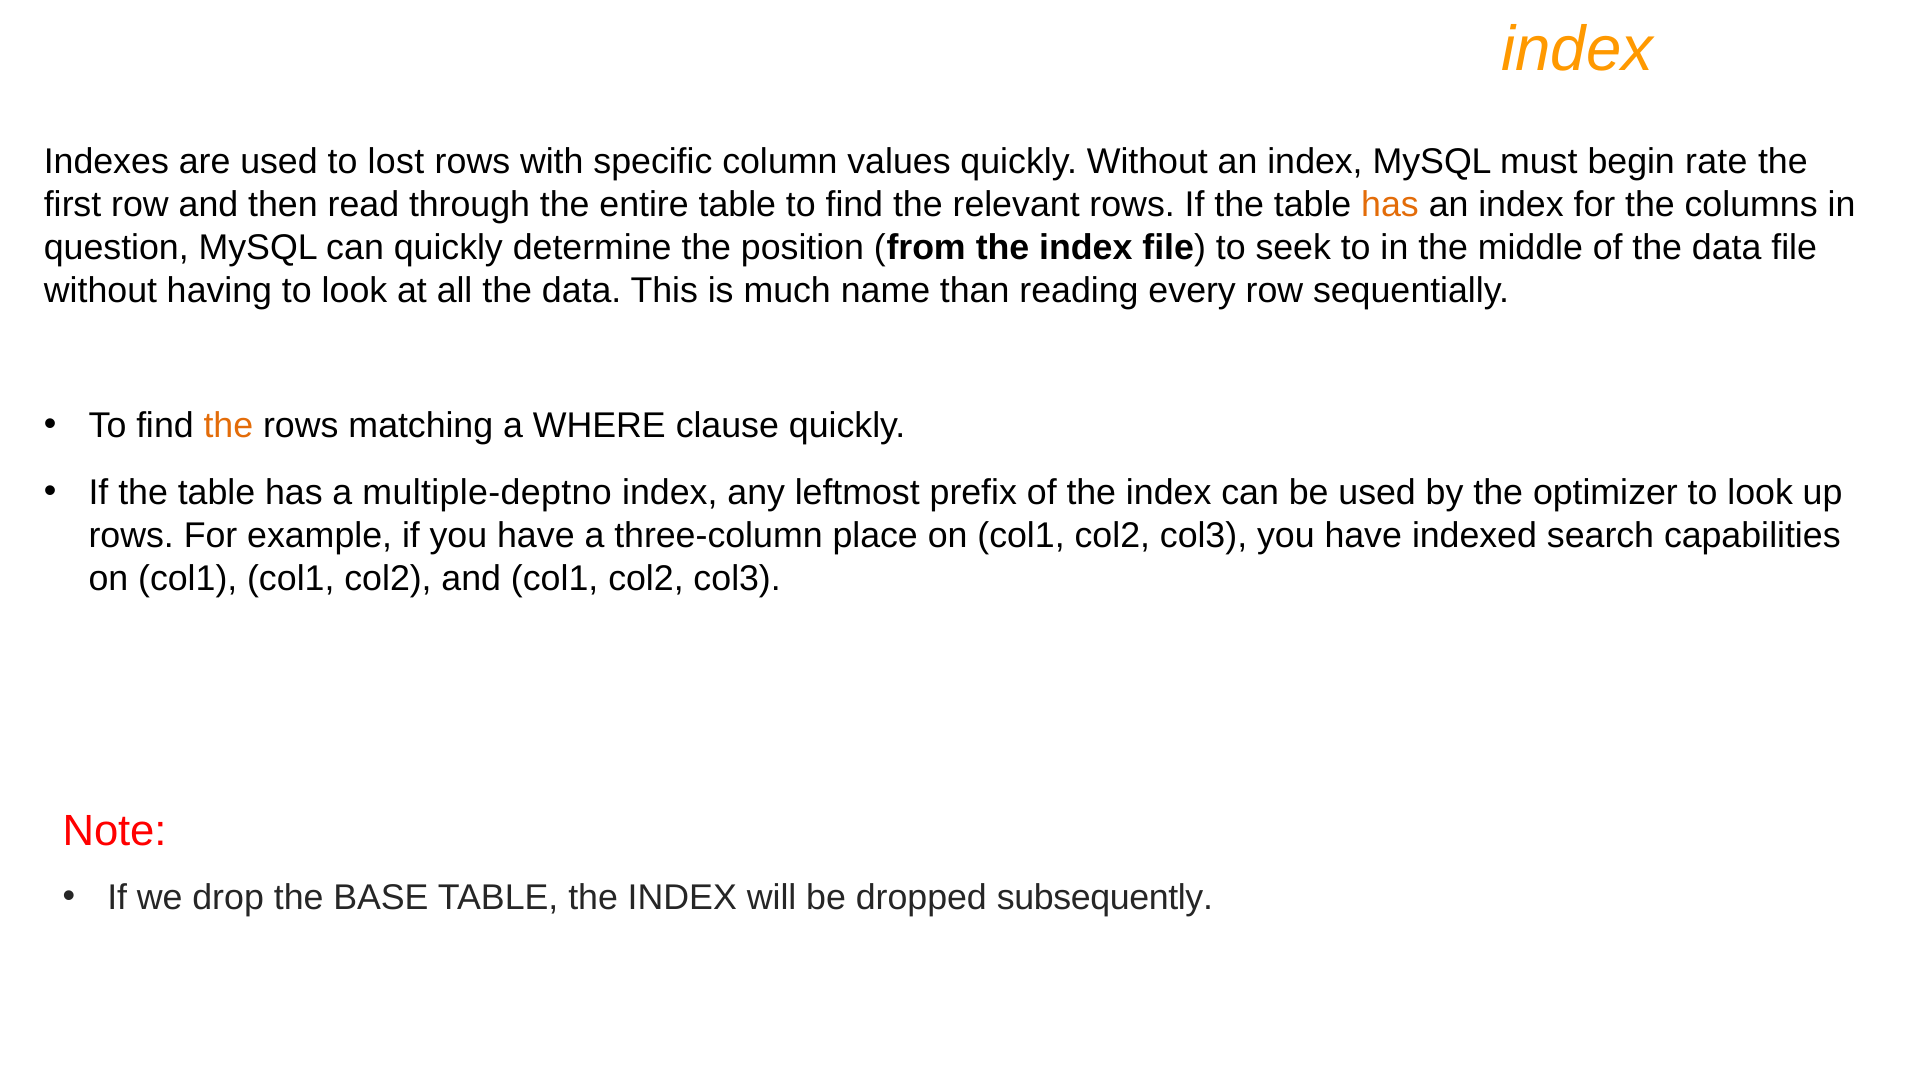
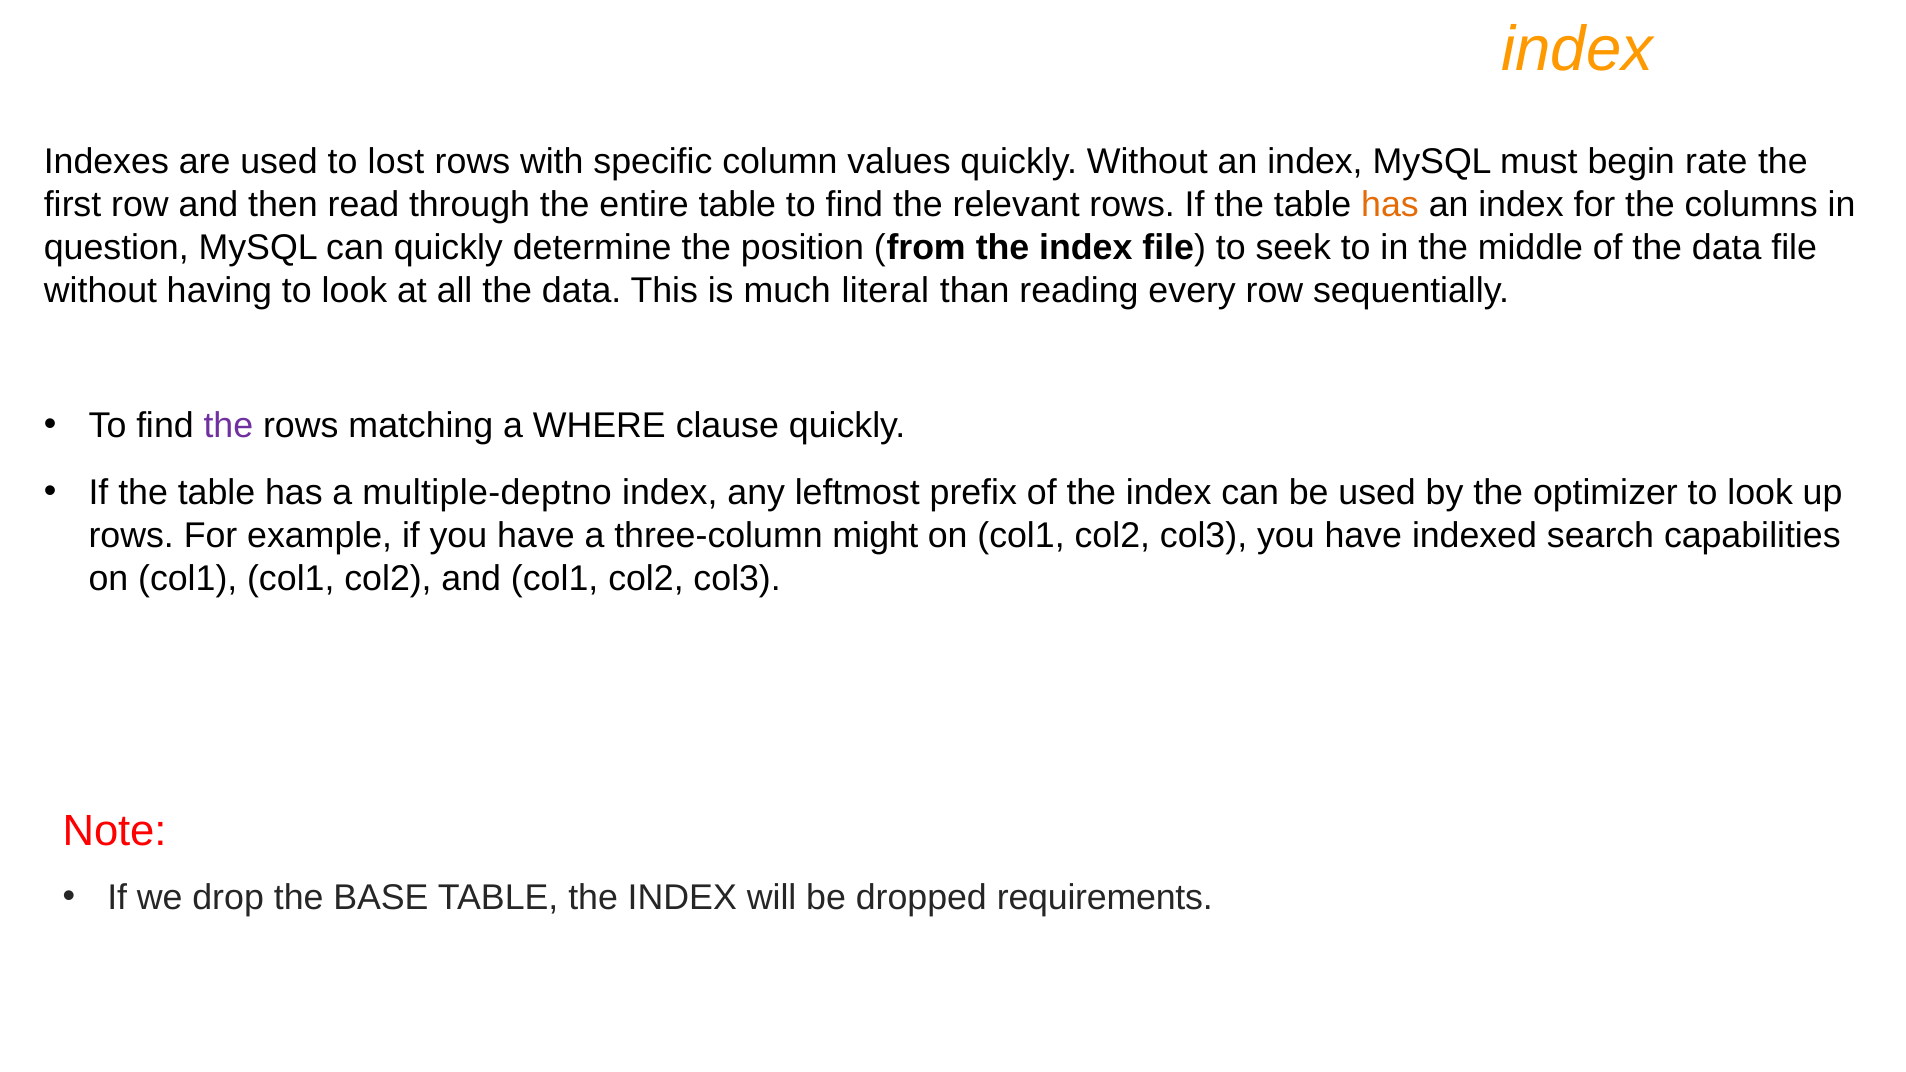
name: name -> literal
the at (228, 426) colour: orange -> purple
place: place -> might
subsequently: subsequently -> requirements
